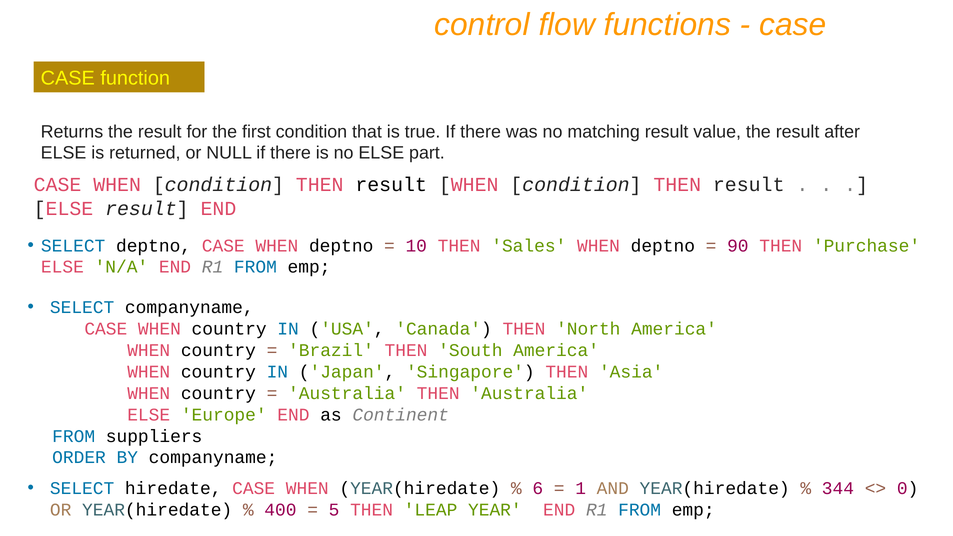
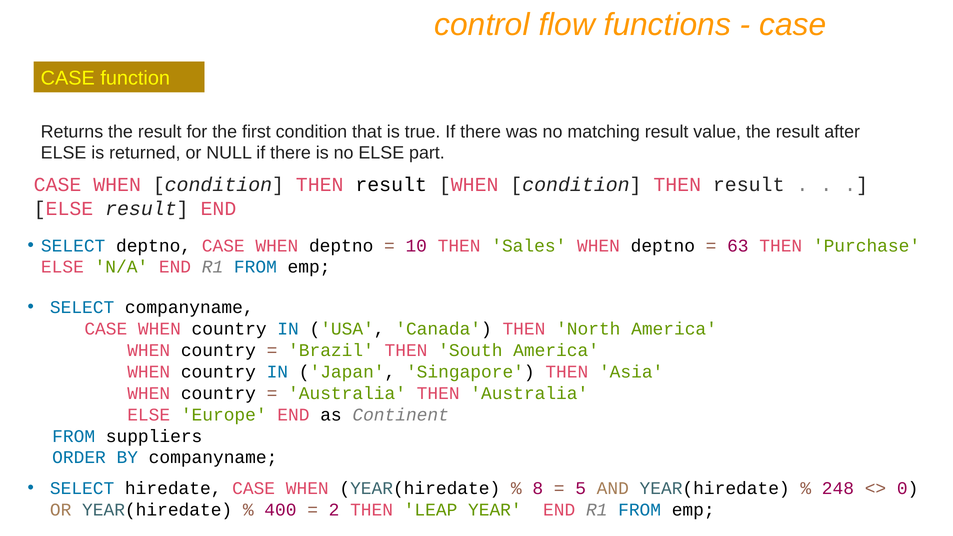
90: 90 -> 63
6: 6 -> 8
1: 1 -> 5
344: 344 -> 248
5: 5 -> 2
